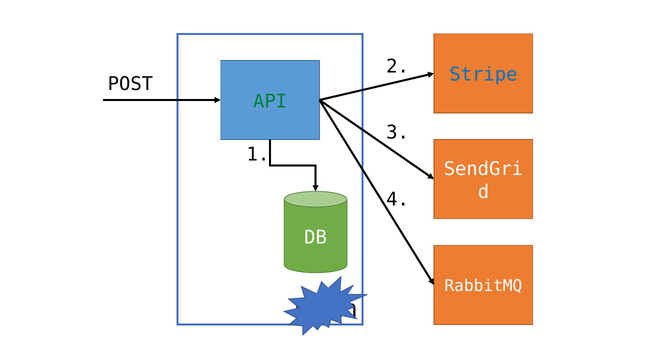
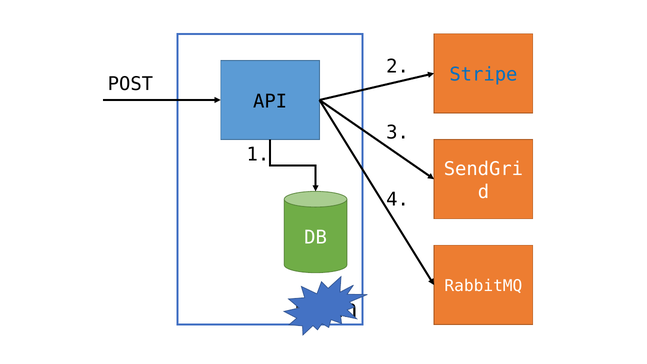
API colour: green -> black
